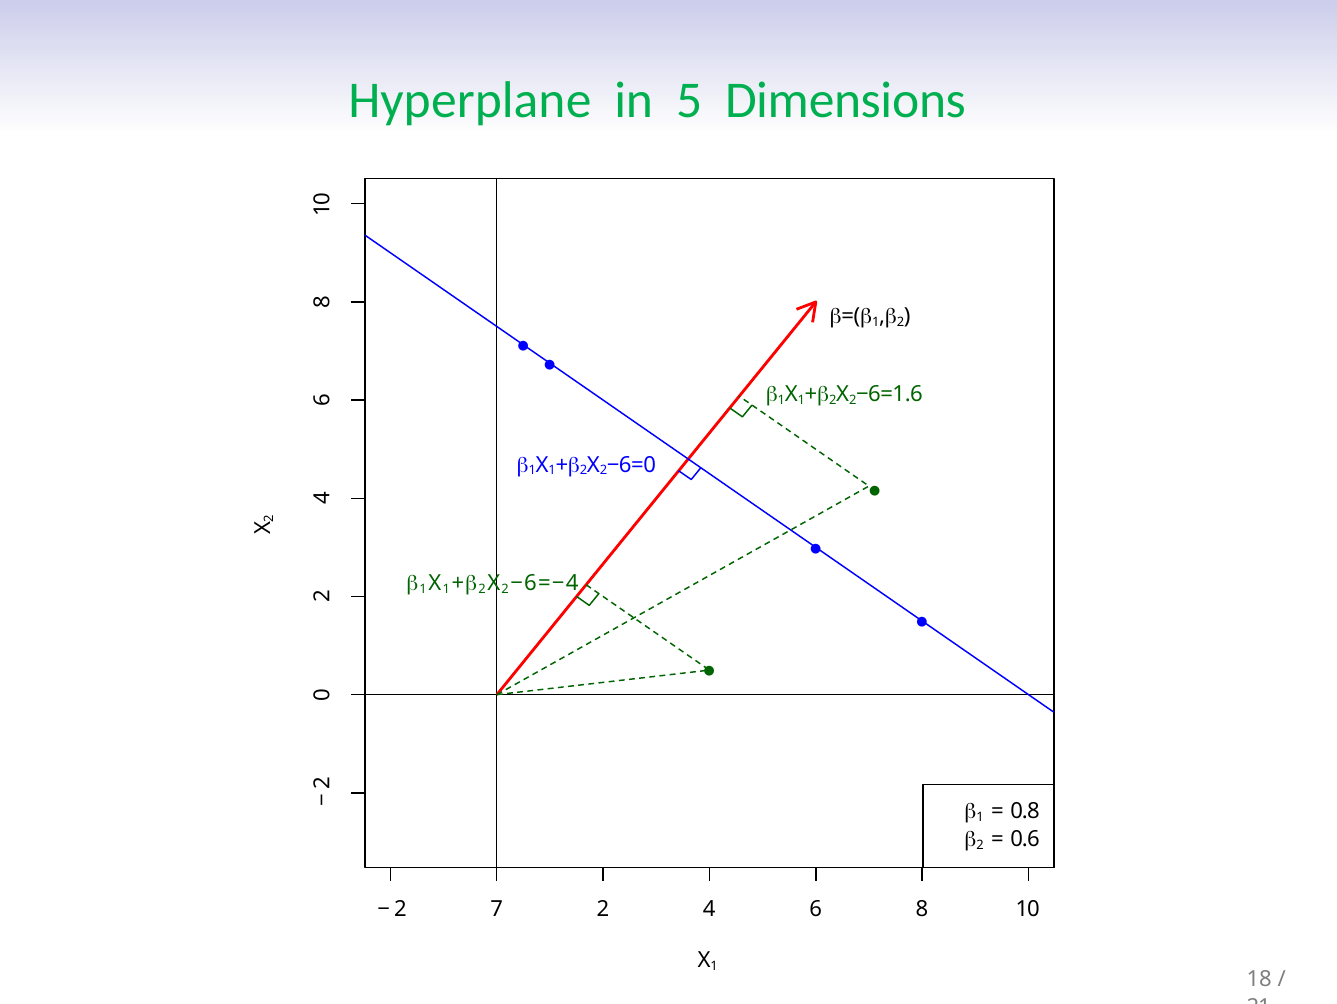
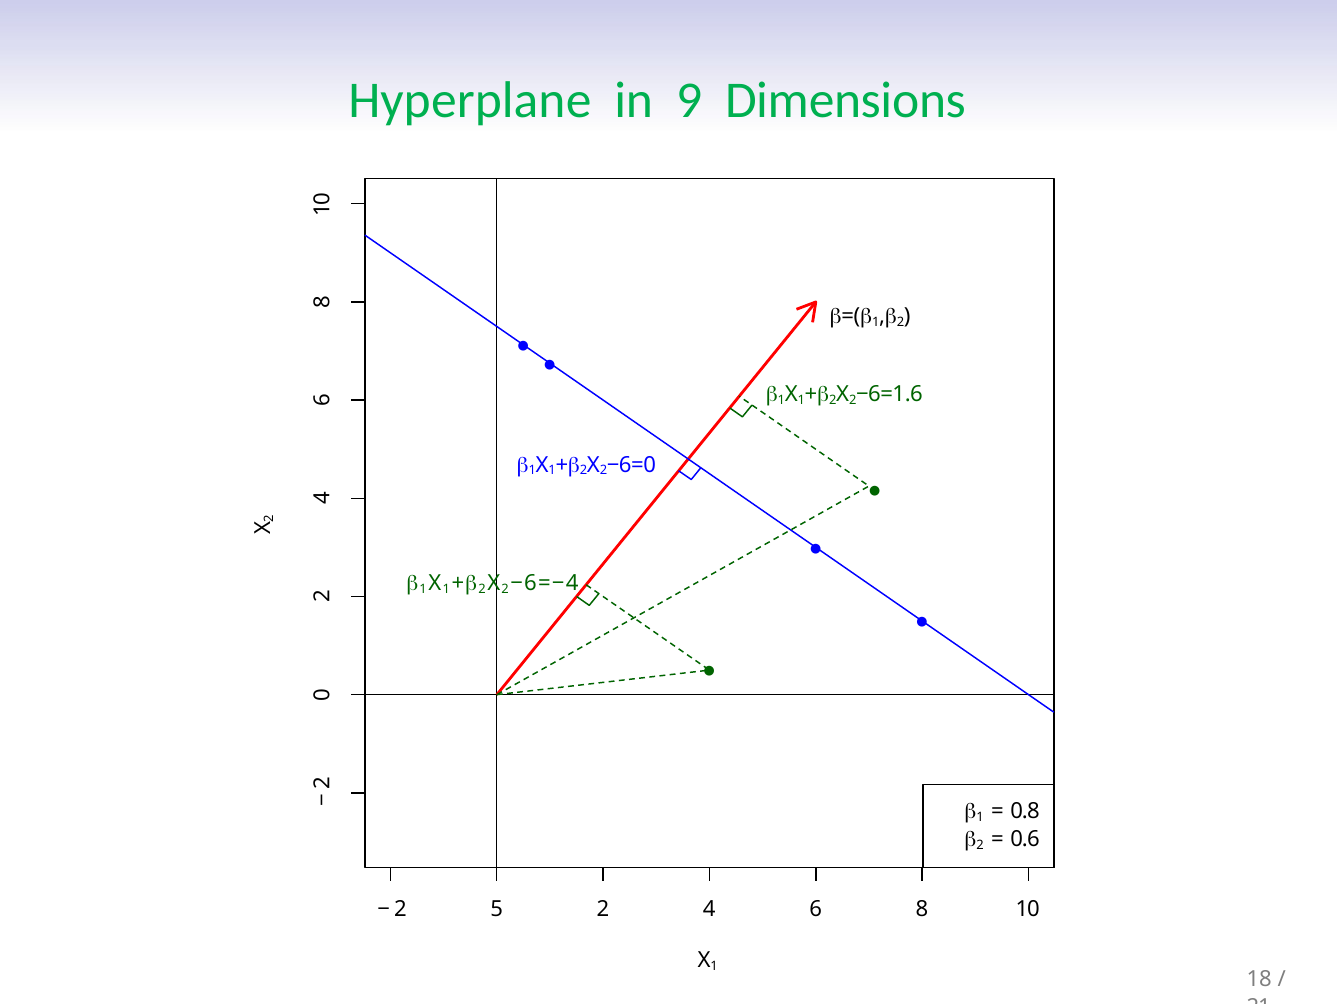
5: 5 -> 9
7: 7 -> 5
